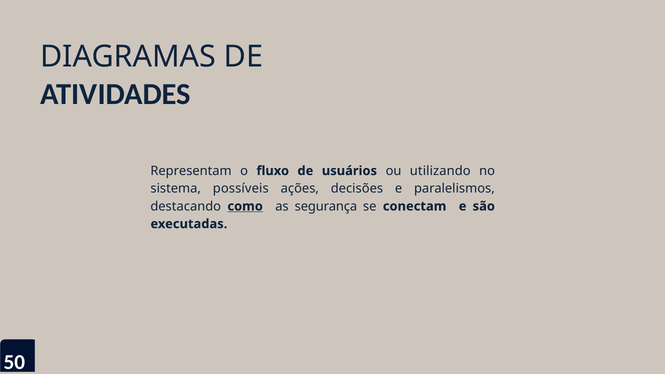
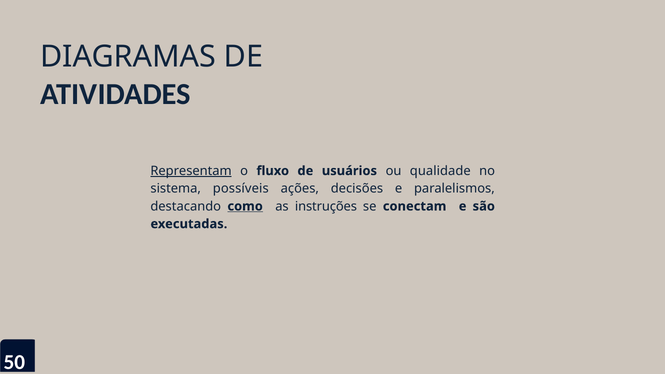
Representam underline: none -> present
utilizando: utilizando -> qualidade
segurança: segurança -> instruções
